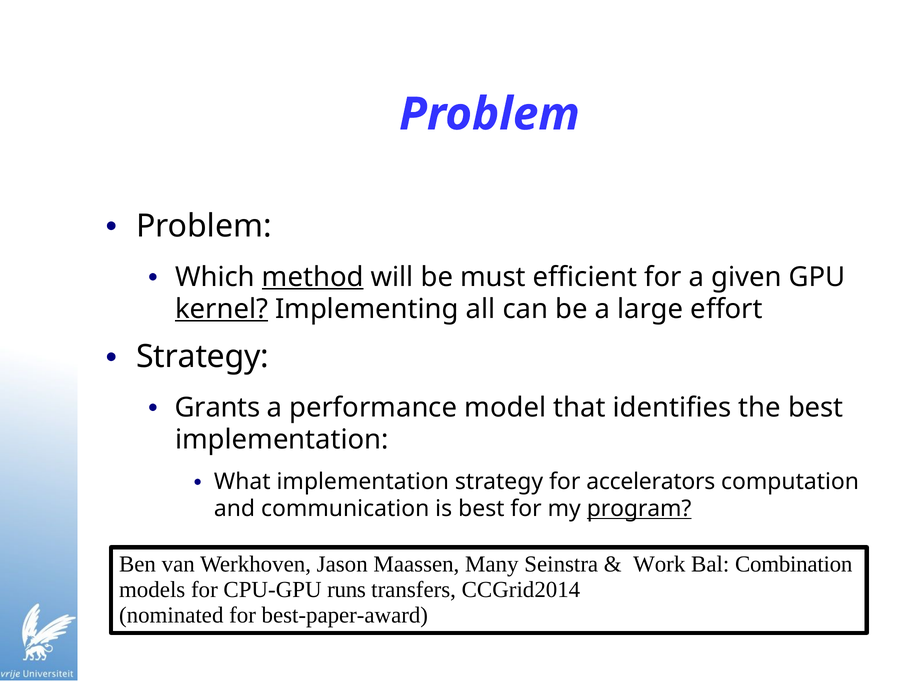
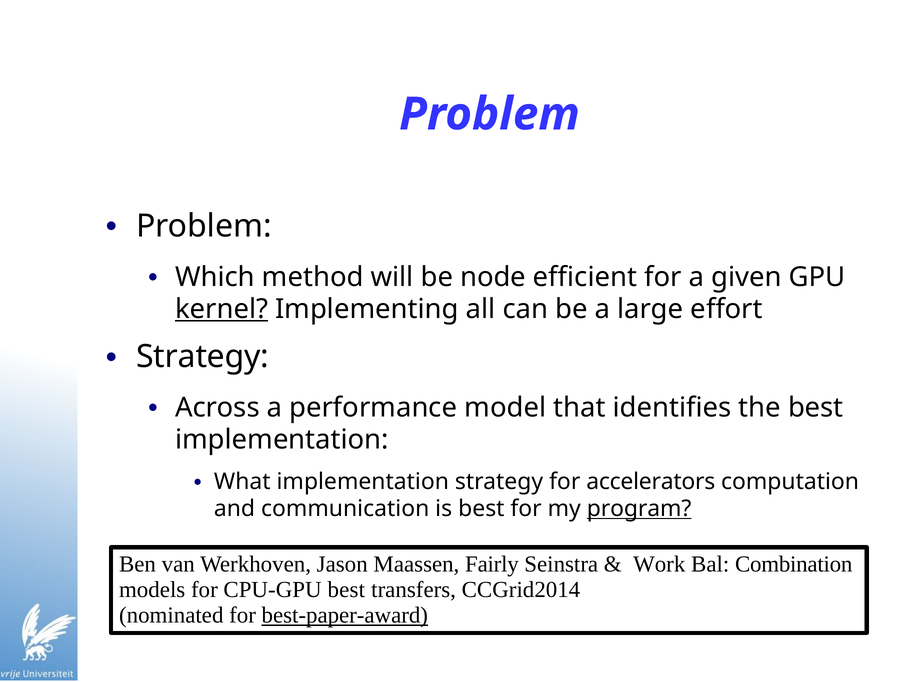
method underline: present -> none
must: must -> node
Grants: Grants -> Across
Many: Many -> Fairly
CPU-GPU runs: runs -> best
best-paper-award underline: none -> present
